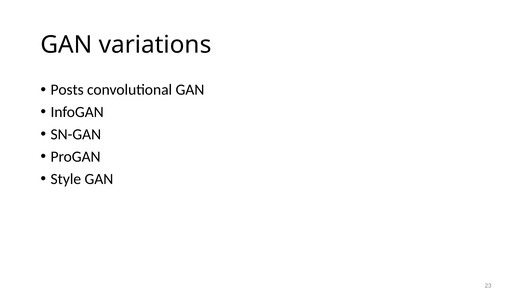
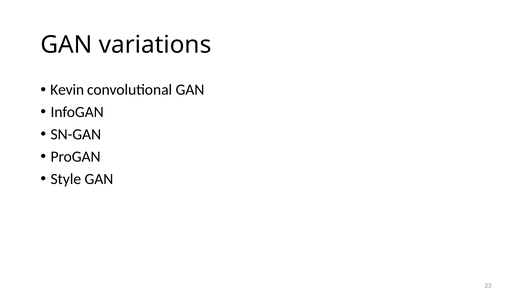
Posts: Posts -> Kevin
